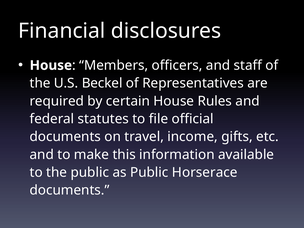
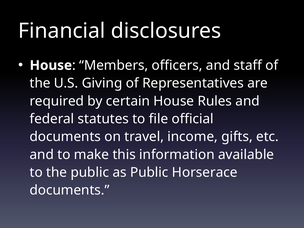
Beckel: Beckel -> Giving
